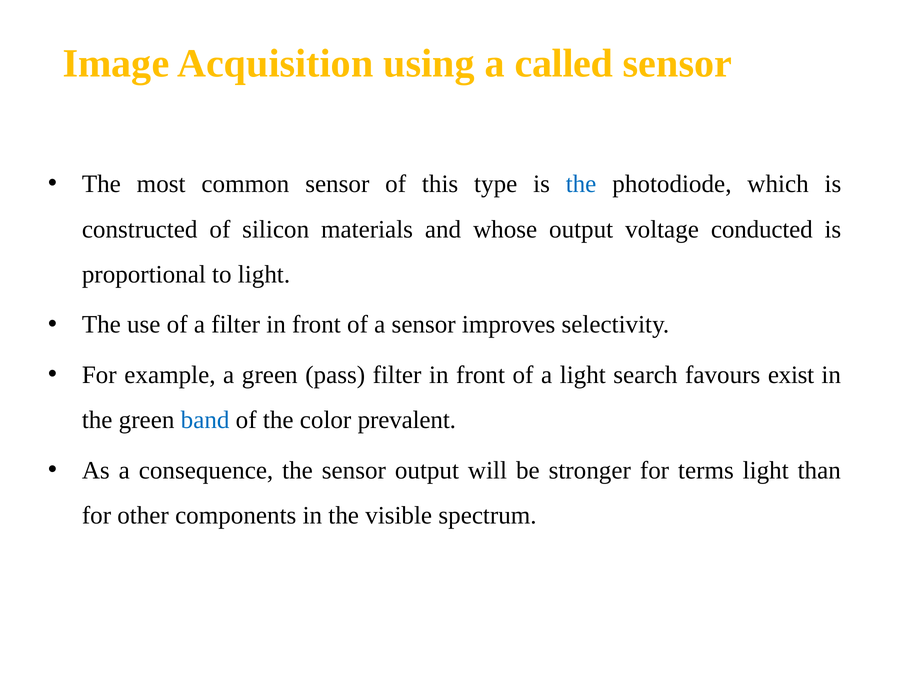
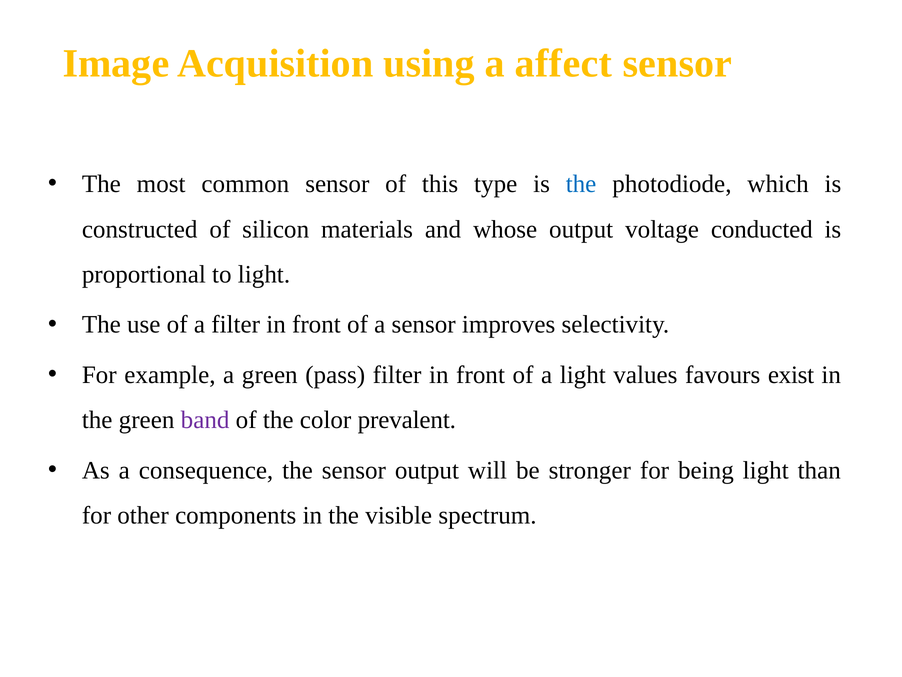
called: called -> affect
search: search -> values
band colour: blue -> purple
terms: terms -> being
